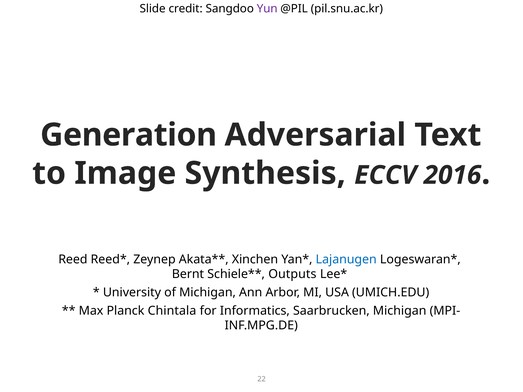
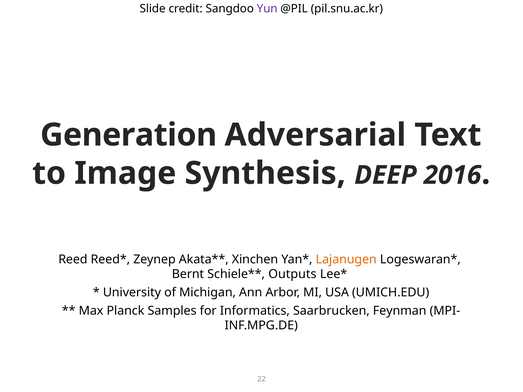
ECCV: ECCV -> DEEP
Lajanugen colour: blue -> orange
Chintala: Chintala -> Samples
Saarbrucken Michigan: Michigan -> Feynman
